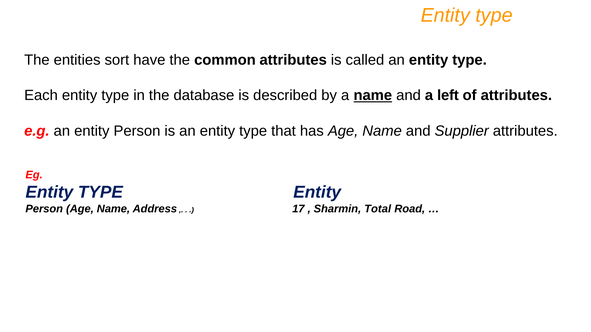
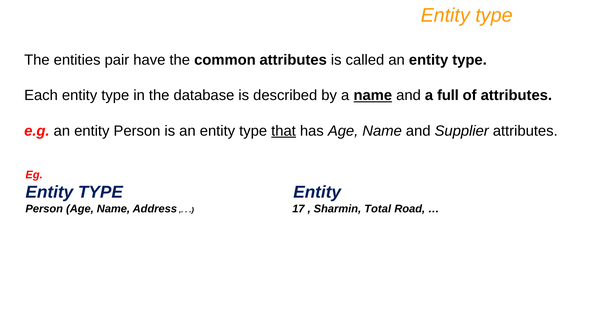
sort: sort -> pair
left: left -> full
that underline: none -> present
